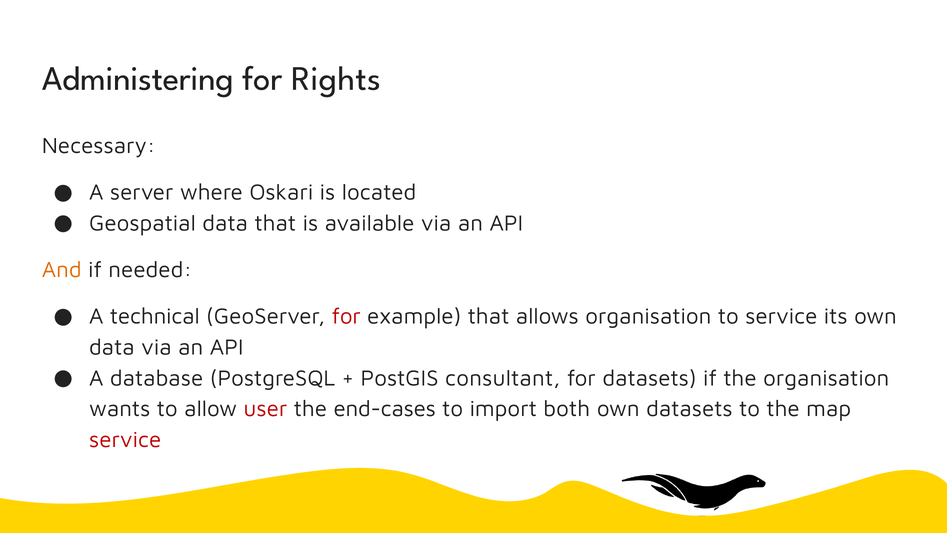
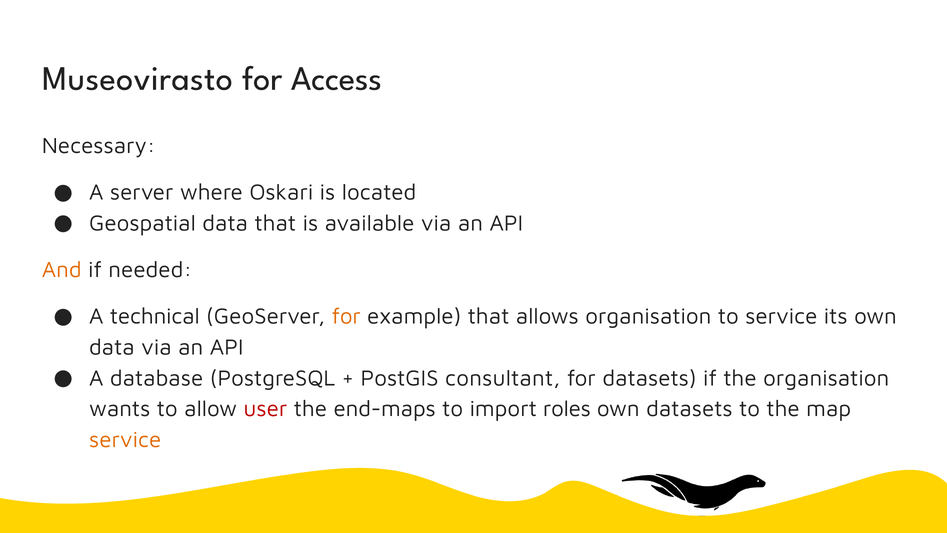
Administering: Administering -> Museovirasto
Rights: Rights -> Access
for at (346, 316) colour: red -> orange
end-cases: end-cases -> end-maps
both: both -> roles
service at (125, 440) colour: red -> orange
